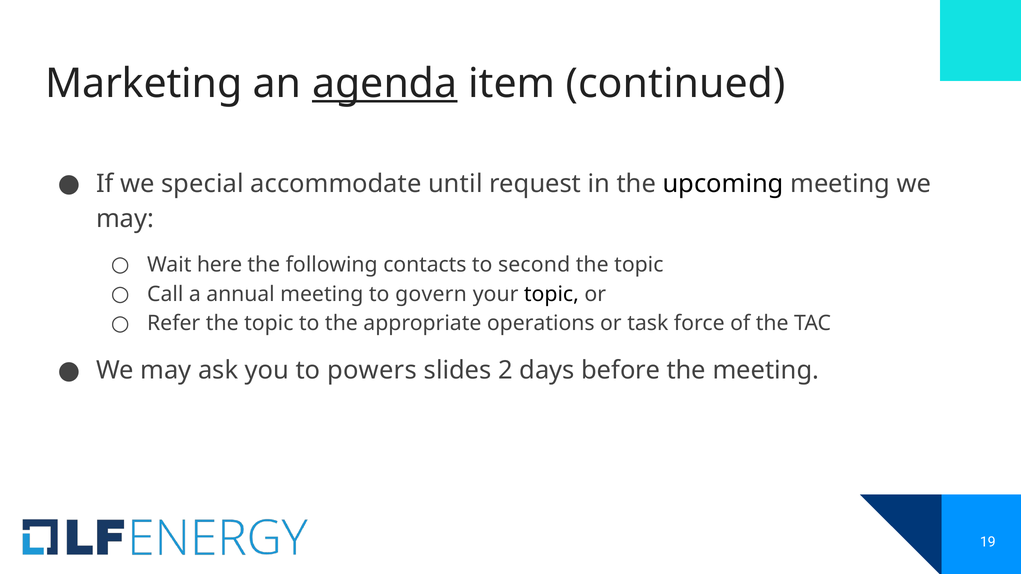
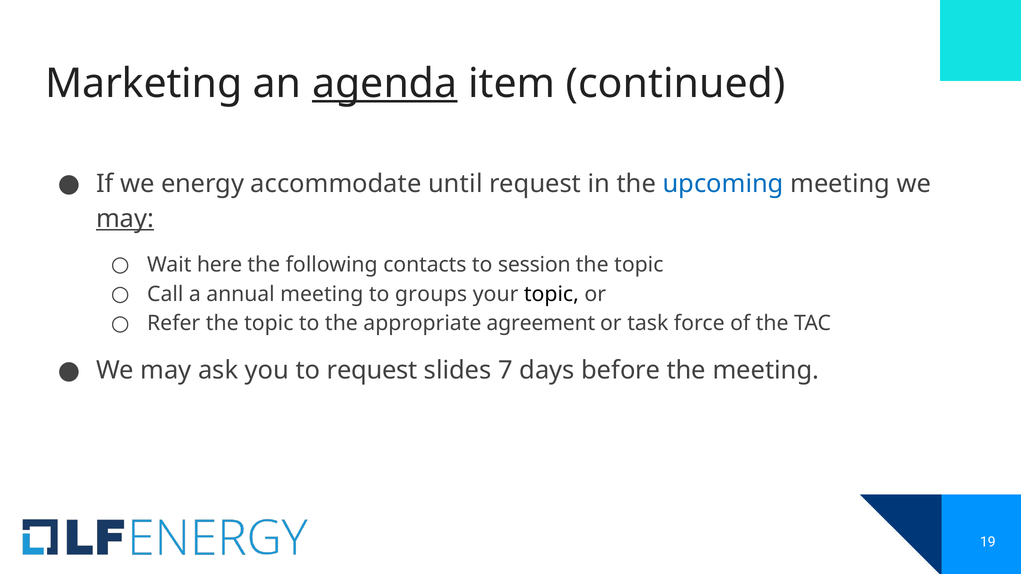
special: special -> energy
upcoming colour: black -> blue
may at (125, 219) underline: none -> present
second: second -> session
govern: govern -> groups
operations: operations -> agreement
to powers: powers -> request
2: 2 -> 7
